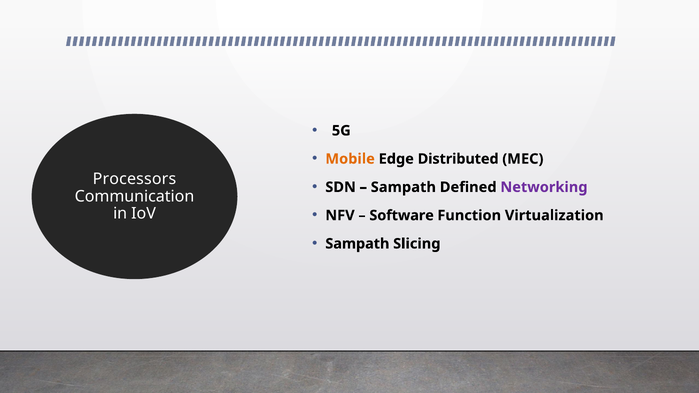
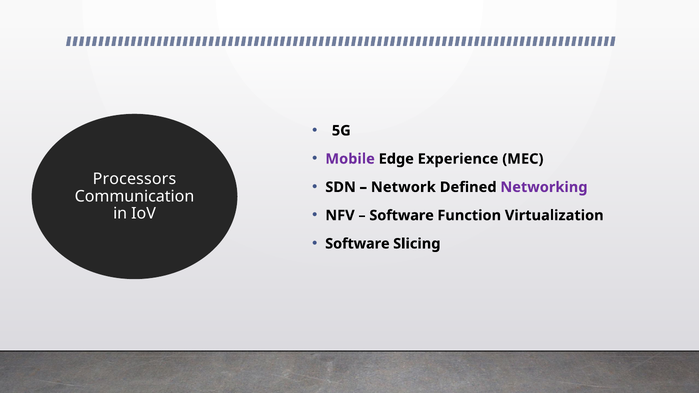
Mobile colour: orange -> purple
Distributed: Distributed -> Experience
Sampath at (403, 187): Sampath -> Network
Sampath at (357, 244): Sampath -> Software
